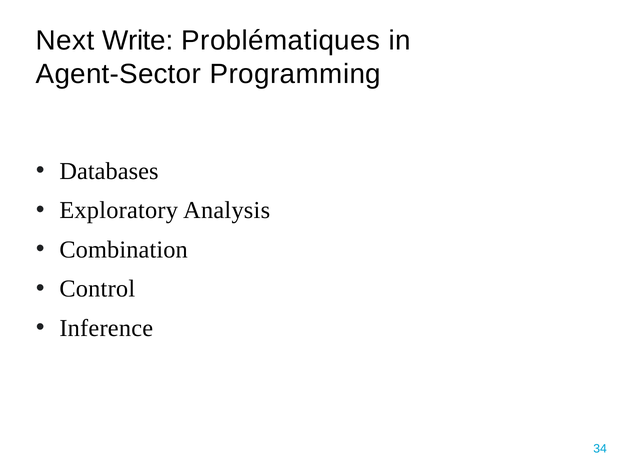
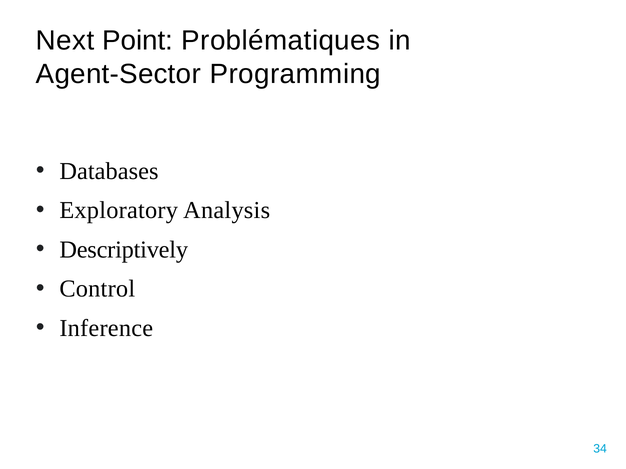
Write: Write -> Point
Combination: Combination -> Descriptively
